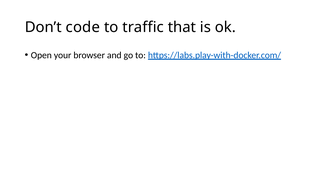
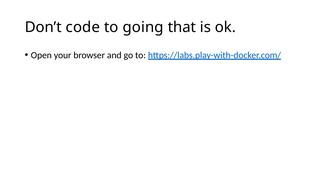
traffic: traffic -> going
